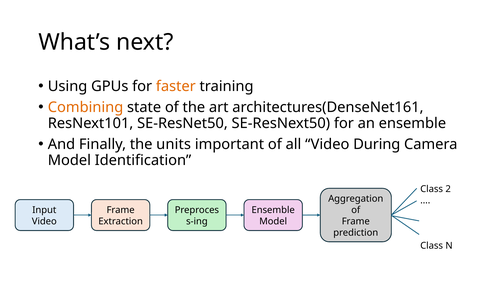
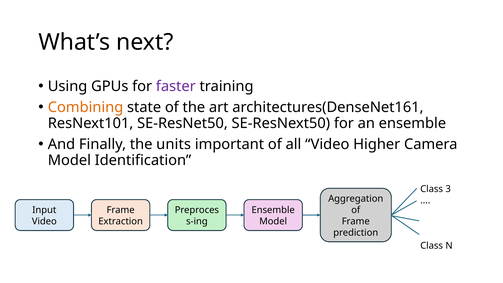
faster colour: orange -> purple
During: During -> Higher
2: 2 -> 3
